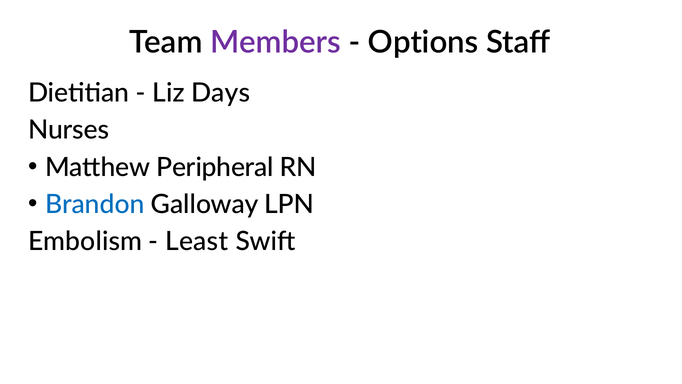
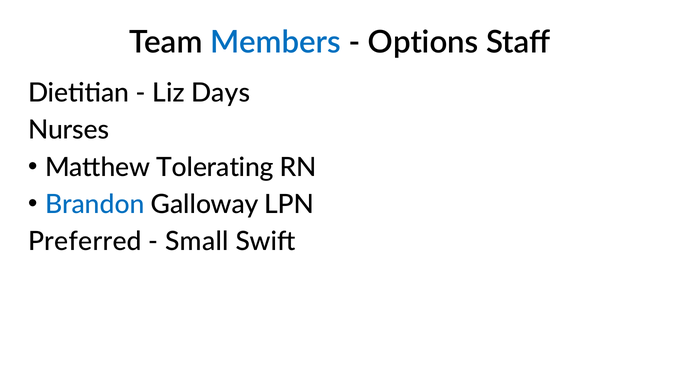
Members colour: purple -> blue
Peripheral: Peripheral -> Tolerating
Embolism: Embolism -> Preferred
Least: Least -> Small
